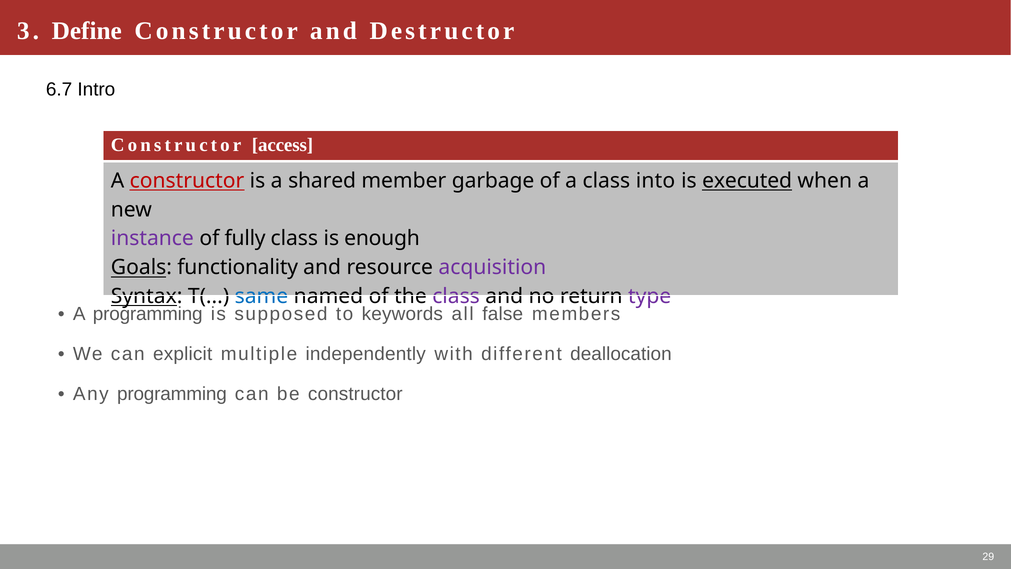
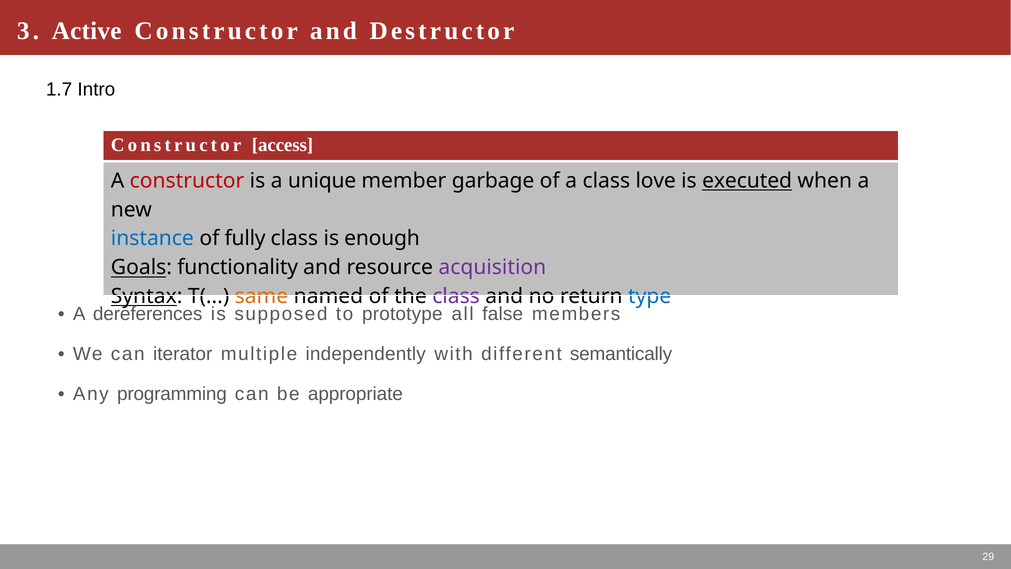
Define: Define -> Active
6.7: 6.7 -> 1.7
constructor at (187, 181) underline: present -> none
shared: shared -> unique
into: into -> love
instance colour: purple -> blue
same colour: blue -> orange
type colour: purple -> blue
A programming: programming -> dereferences
keywords: keywords -> prototype
explicit: explicit -> iterator
deallocation: deallocation -> semantically
be constructor: constructor -> appropriate
